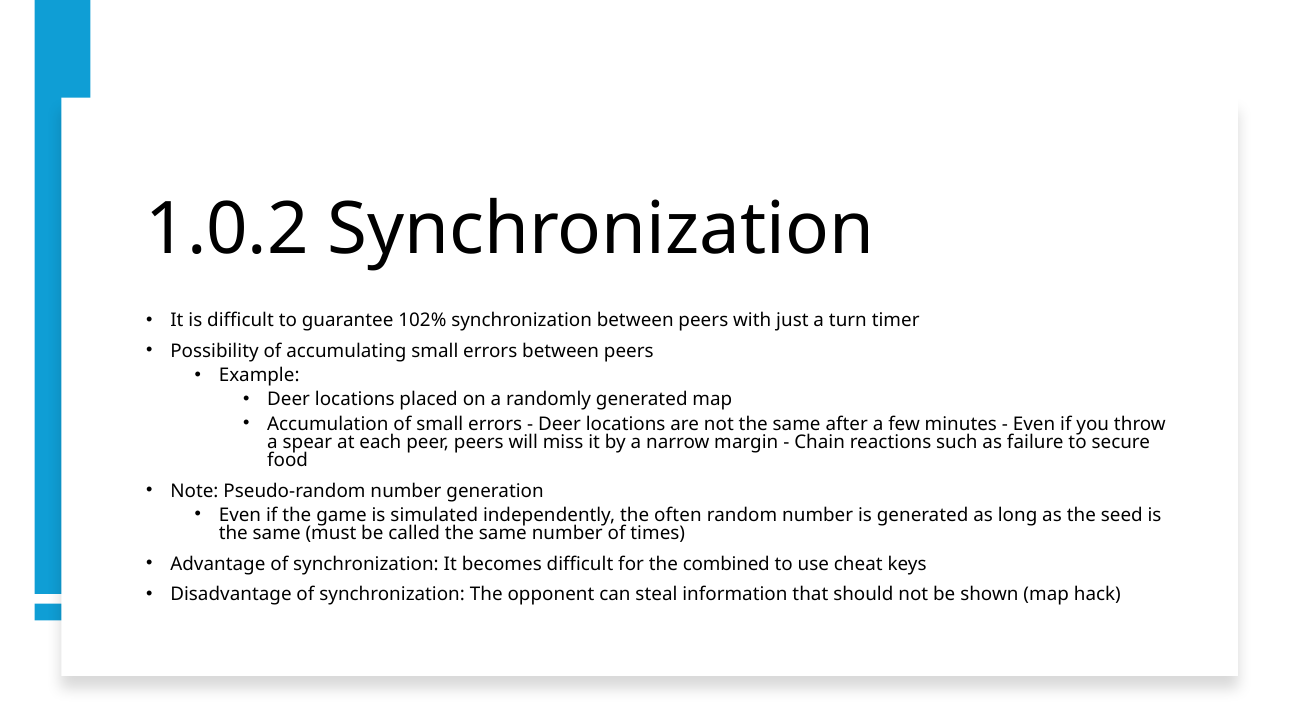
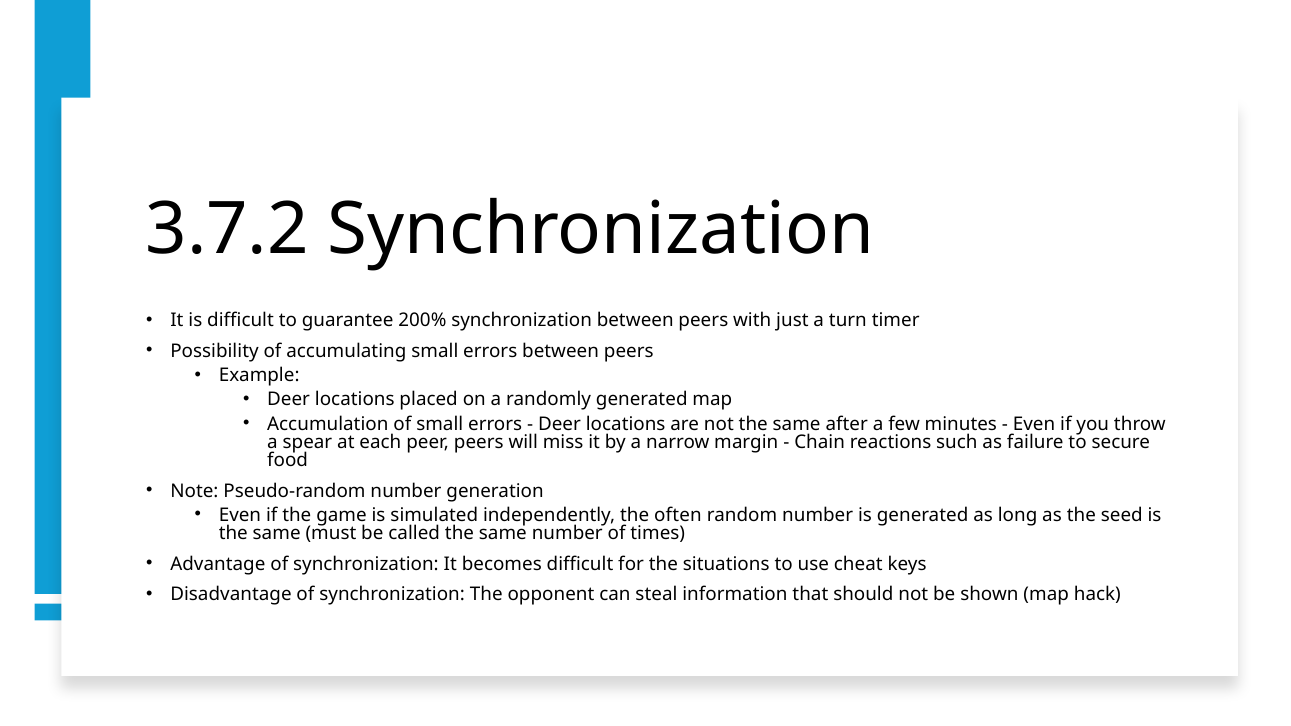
1.0.2: 1.0.2 -> 3.7.2
102%: 102% -> 200%
combined: combined -> situations
